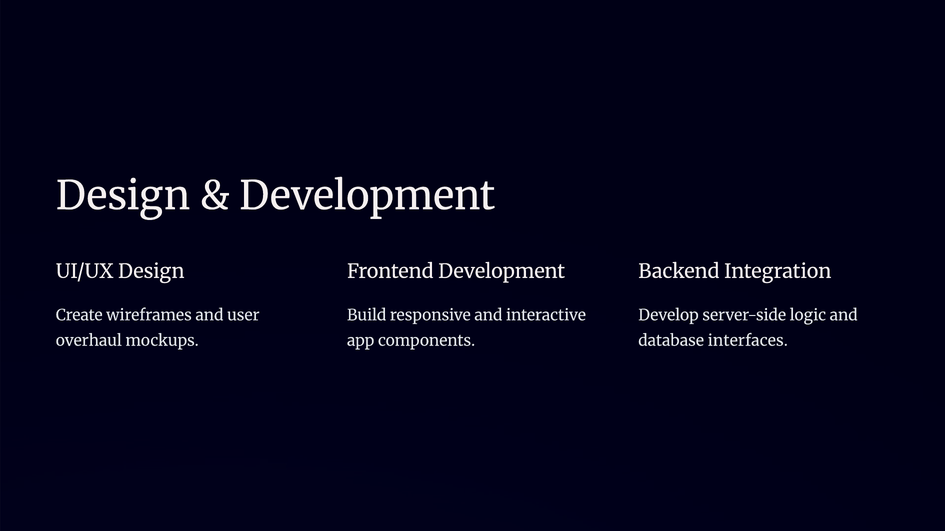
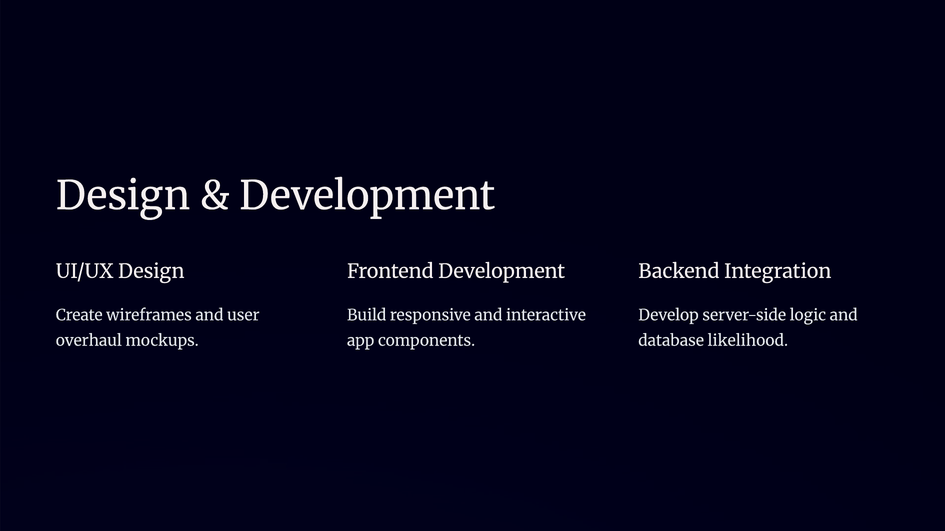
interfaces: interfaces -> likelihood
